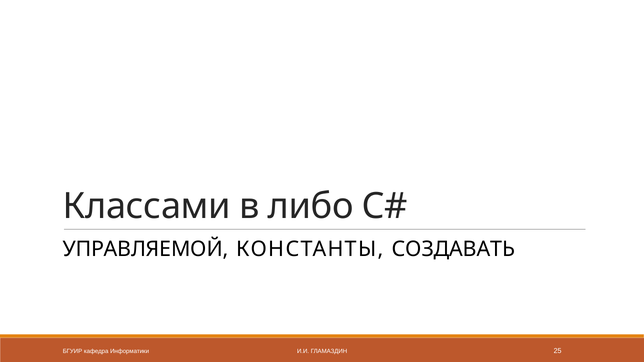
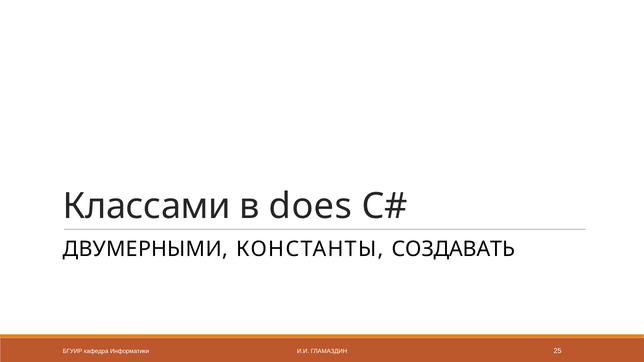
либо: либо -> does
УПРАВЛЯЕМОЙ: УПРАВЛЯЕМОЙ -> ДВУМЕРНЫМИ
